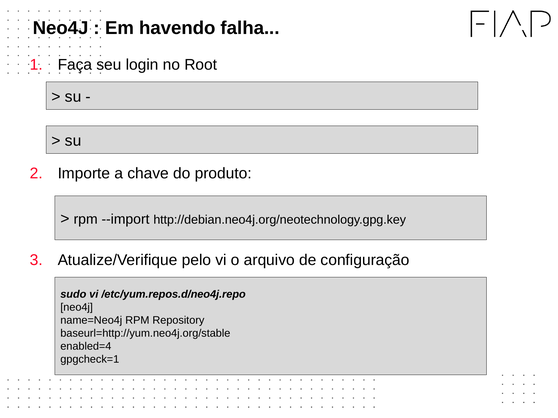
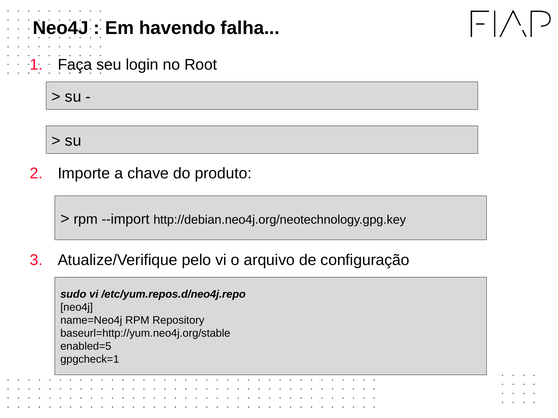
enabled=4: enabled=4 -> enabled=5
